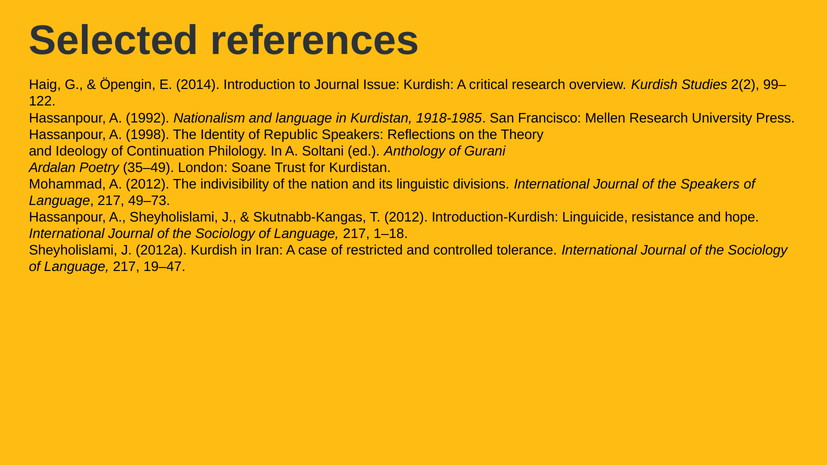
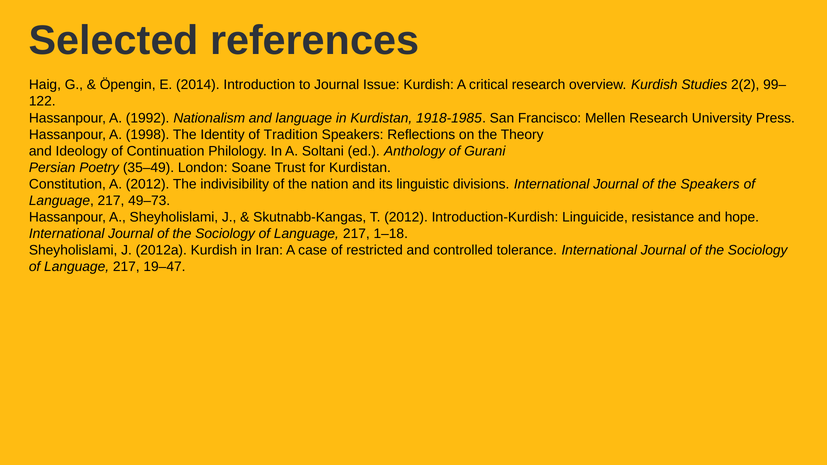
Republic: Republic -> Tradition
Ardalan: Ardalan -> Persian
Mohammad: Mohammad -> Constitution
